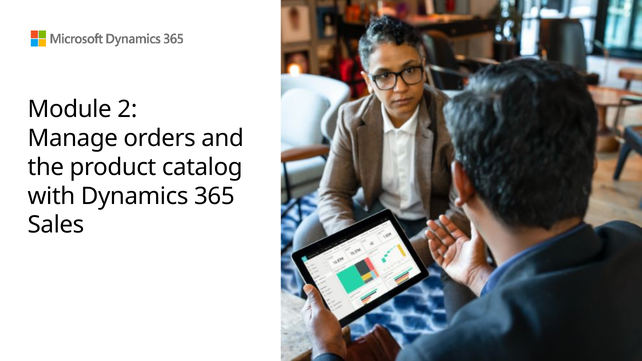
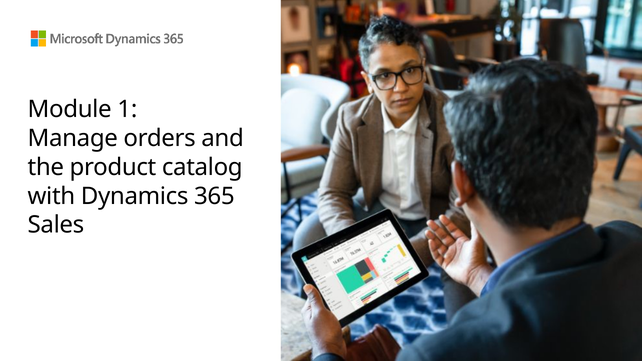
2: 2 -> 1
